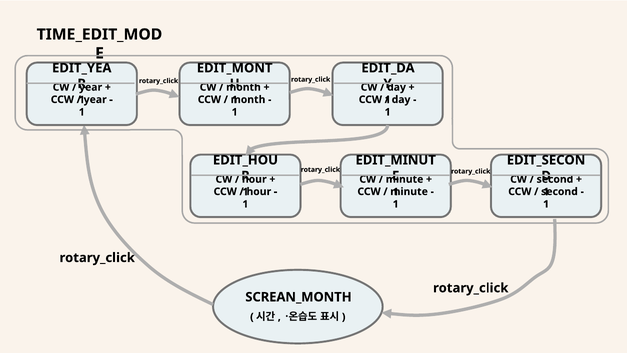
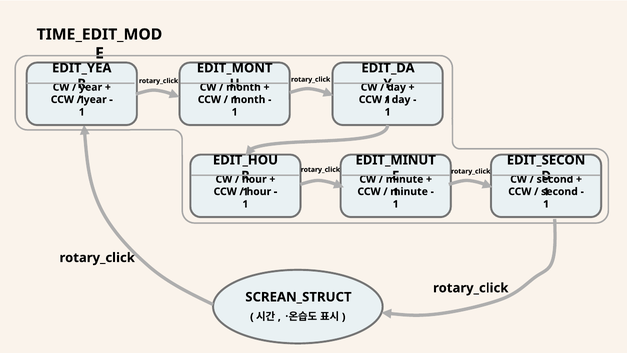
SCREAN_MONTH: SCREAN_MONTH -> SCREAN_STRUCT
